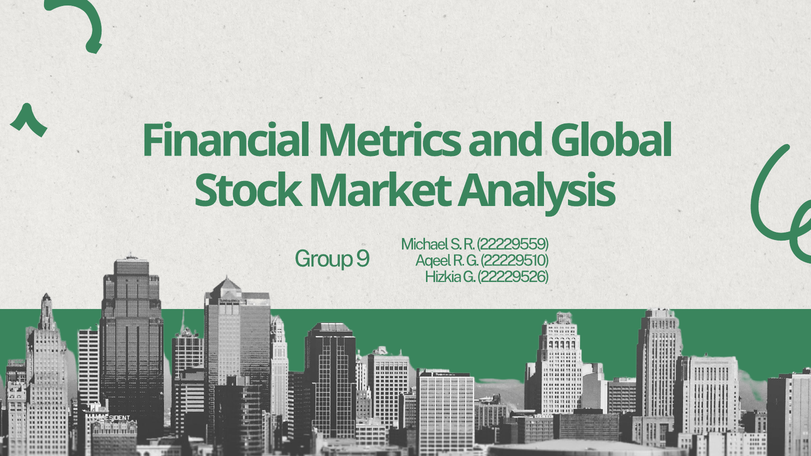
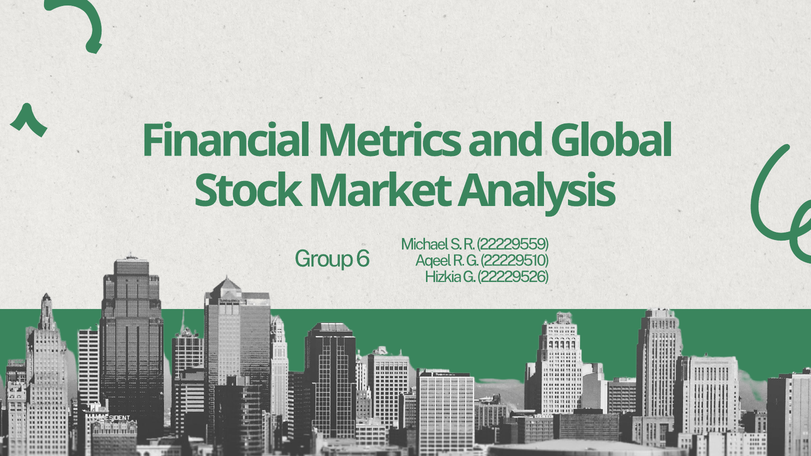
9: 9 -> 6
